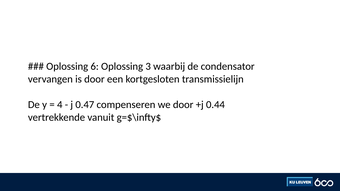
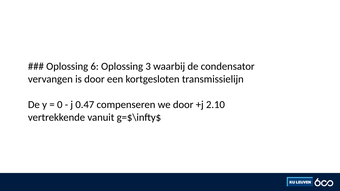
4: 4 -> 0
0.44: 0.44 -> 2.10
